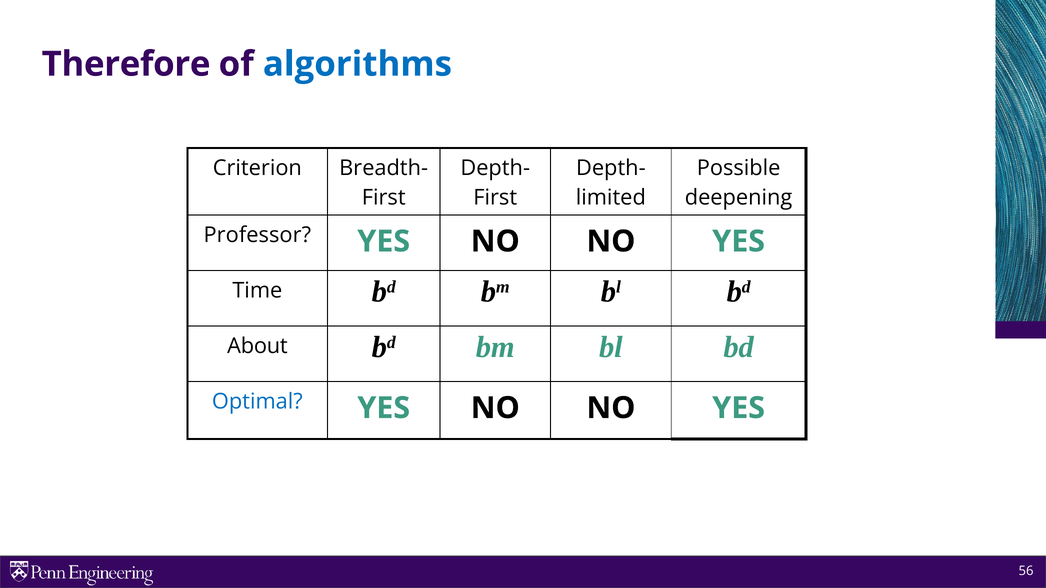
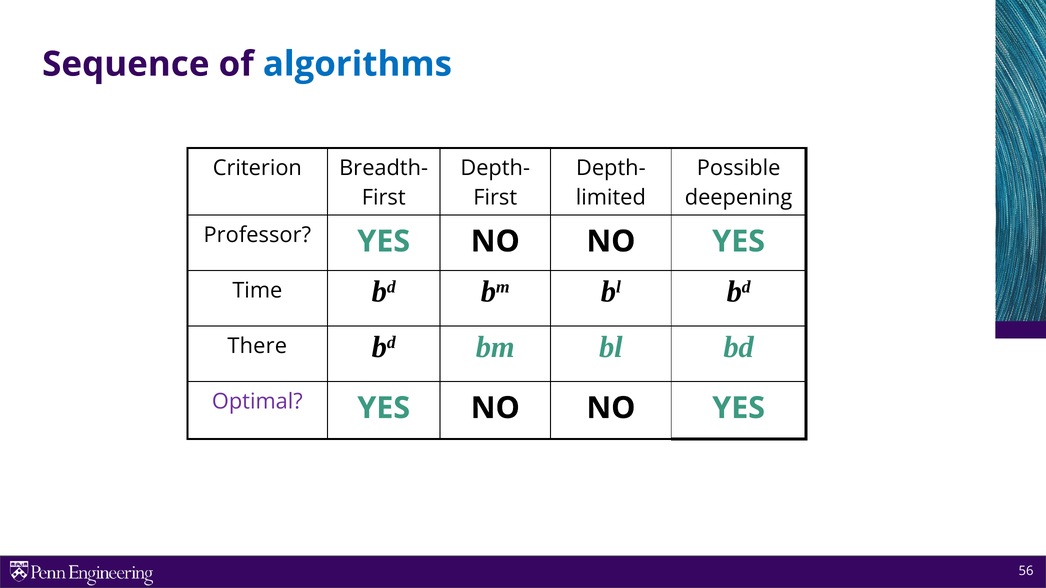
Therefore: Therefore -> Sequence
About: About -> There
Optimal colour: blue -> purple
